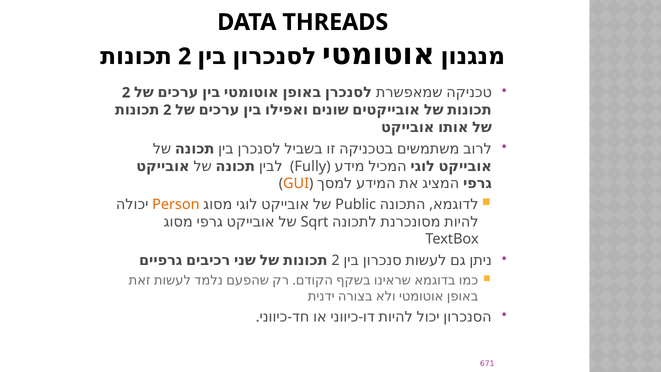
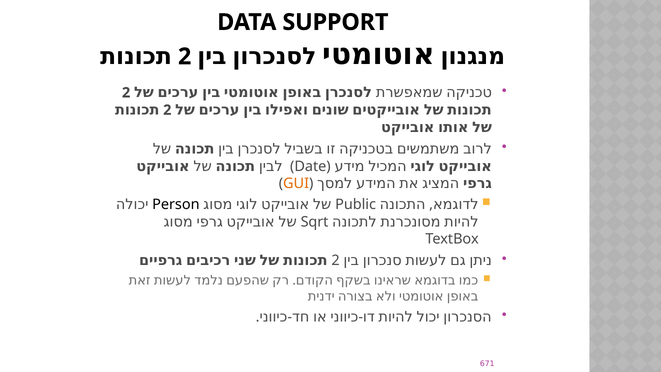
THREADS: THREADS -> SUPPORT
Fully: Fully -> Date
Person colour: orange -> black
